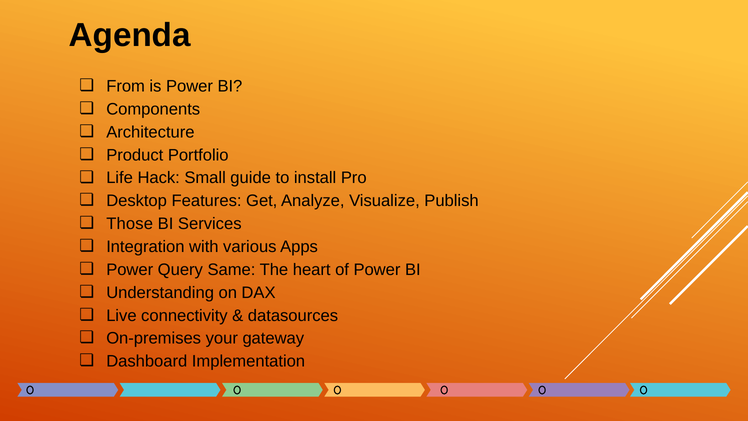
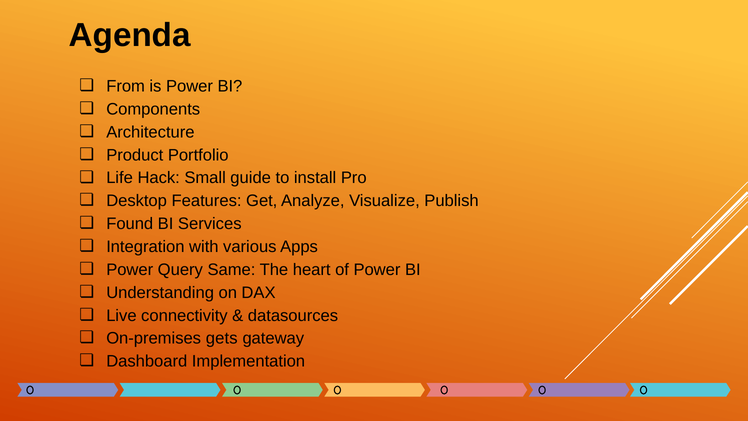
Those: Those -> Found
your: your -> gets
